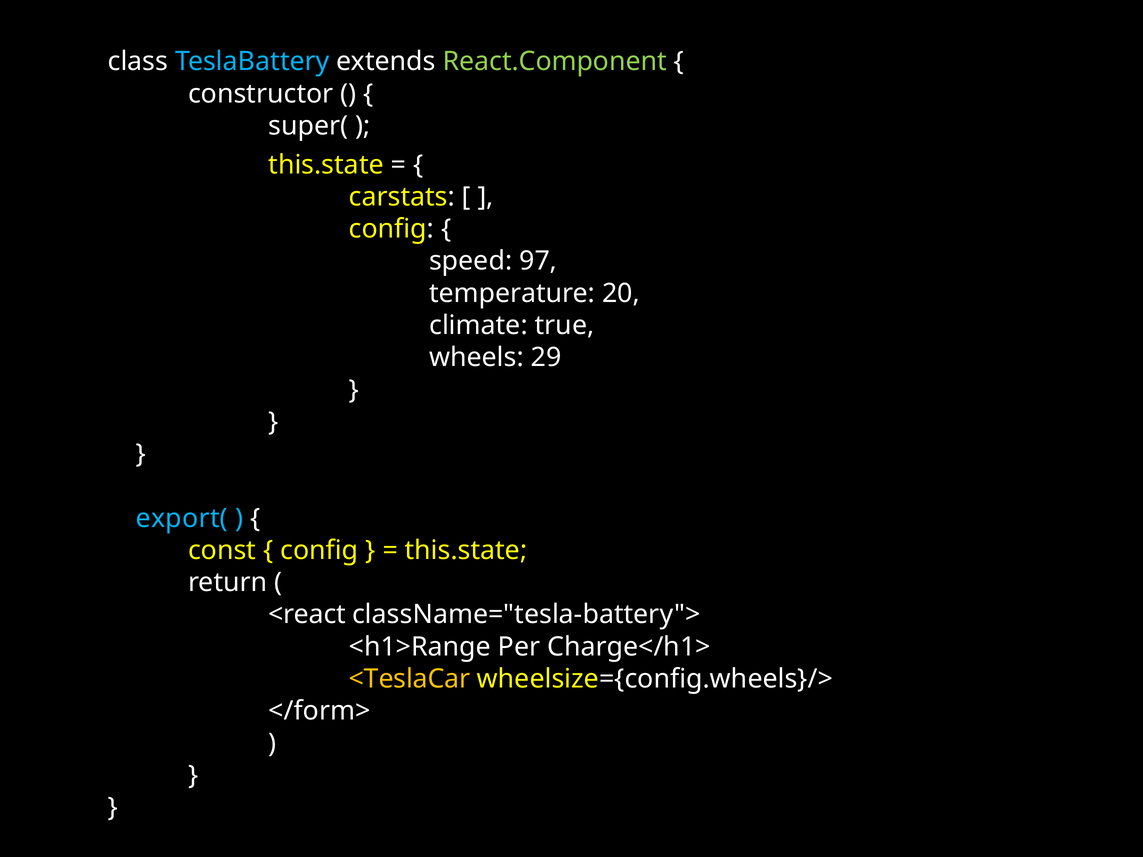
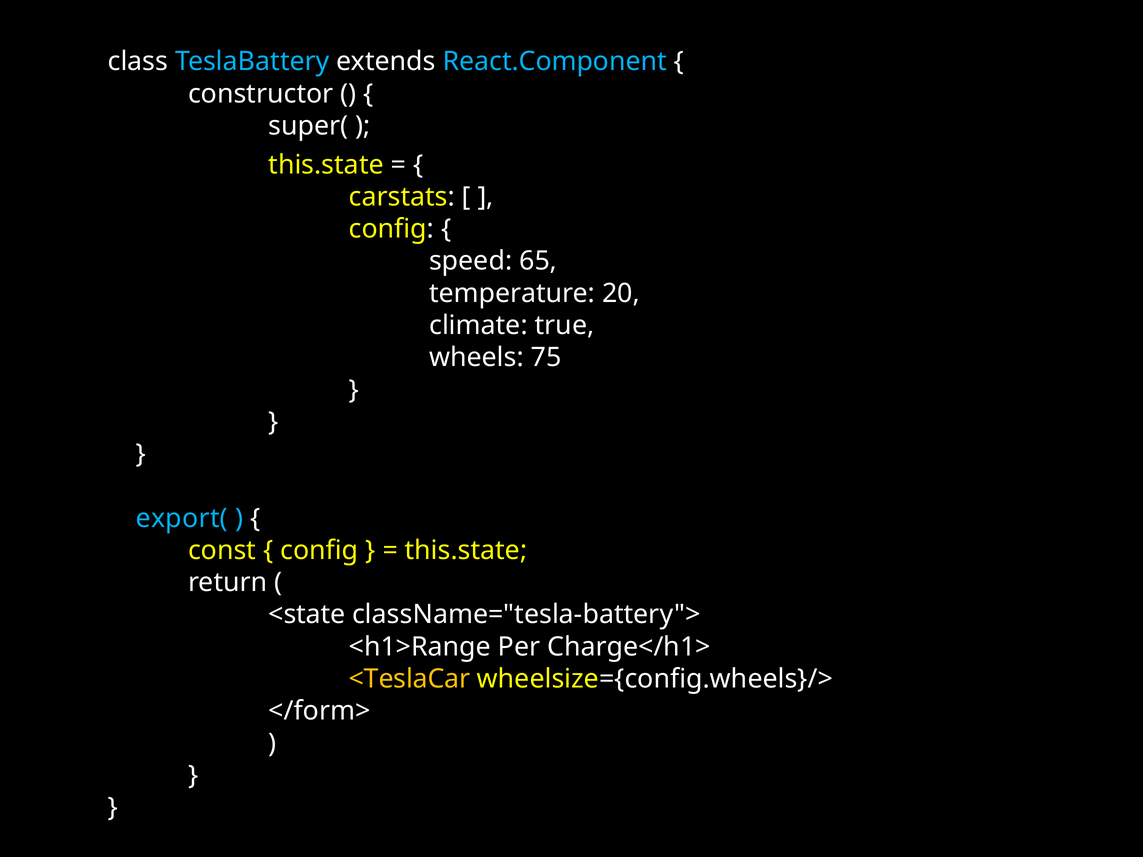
React.Component colour: light green -> light blue
97: 97 -> 65
29: 29 -> 75
<react: <react -> <state
